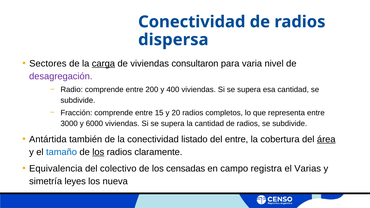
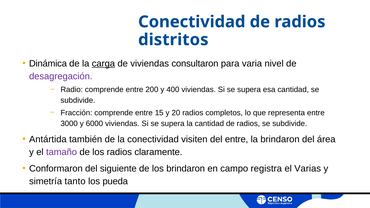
dispersa: dispersa -> distritos
Sectores: Sectores -> Dinámica
listado: listado -> visiten
la cobertura: cobertura -> brindaron
área underline: present -> none
tamaño colour: blue -> purple
los at (98, 152) underline: present -> none
Equivalencia: Equivalencia -> Conformaron
colectivo: colectivo -> siguiente
los censadas: censadas -> brindaron
leyes: leyes -> tanto
nueva: nueva -> pueda
